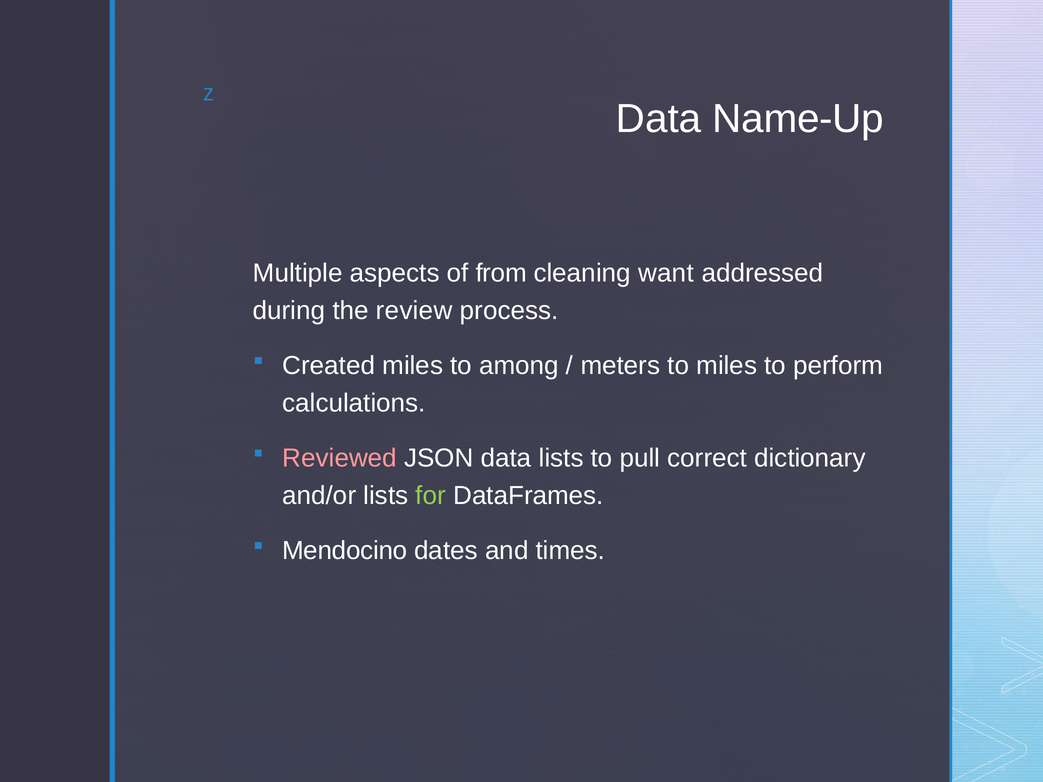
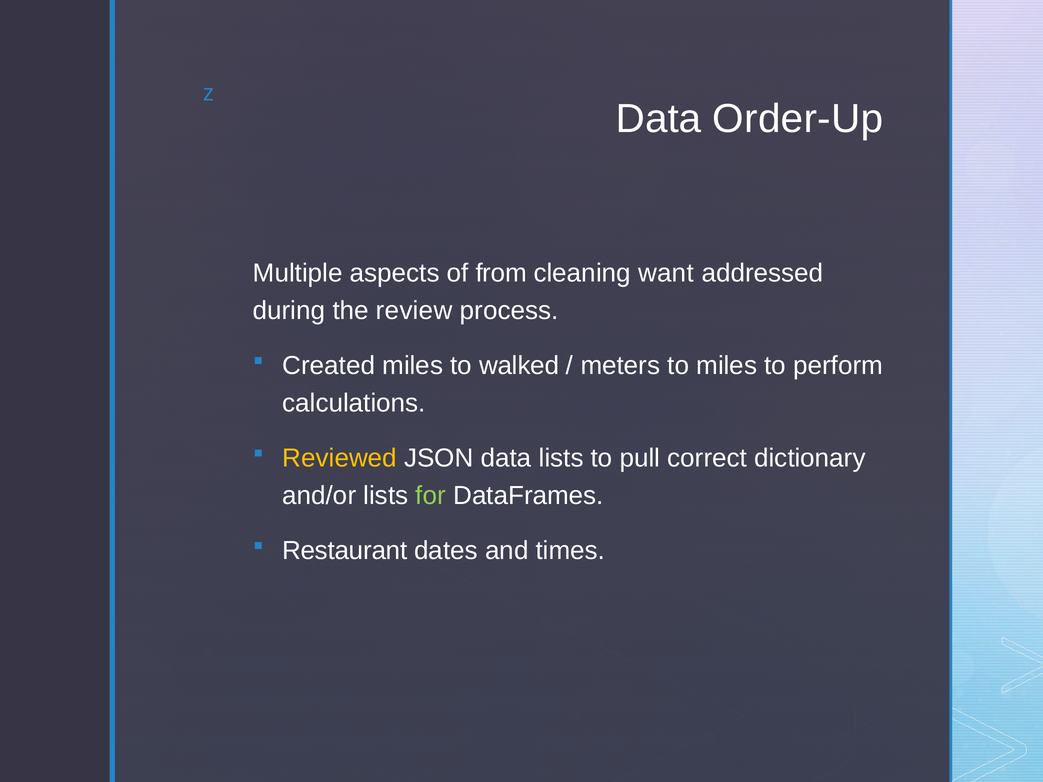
Name-Up: Name-Up -> Order-Up
among: among -> walked
Reviewed colour: pink -> yellow
Mendocino: Mendocino -> Restaurant
